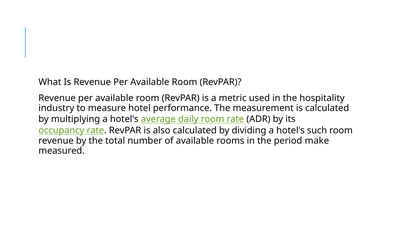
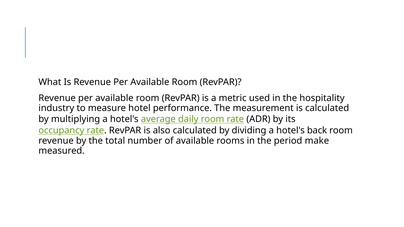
such: such -> back
